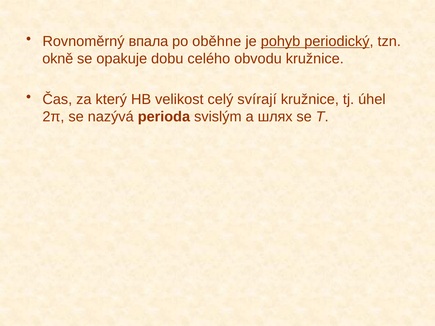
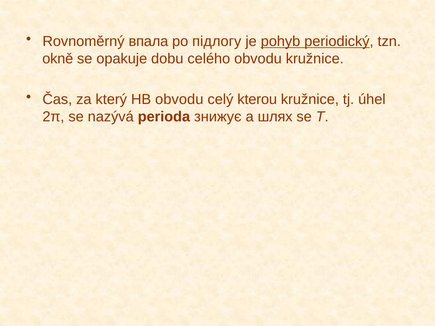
oběhne: oběhne -> підлогу
HB velikost: velikost -> obvodu
svírají: svírají -> kterou
svislým: svislým -> знижує
